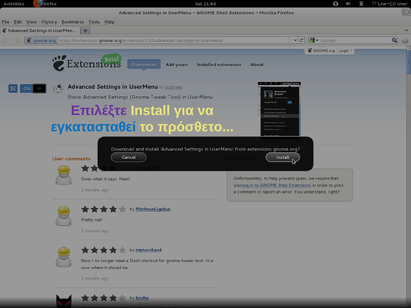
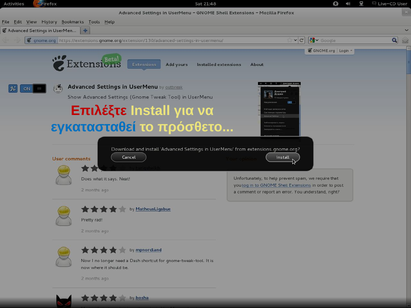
Επιλέξτε colour: purple -> red
